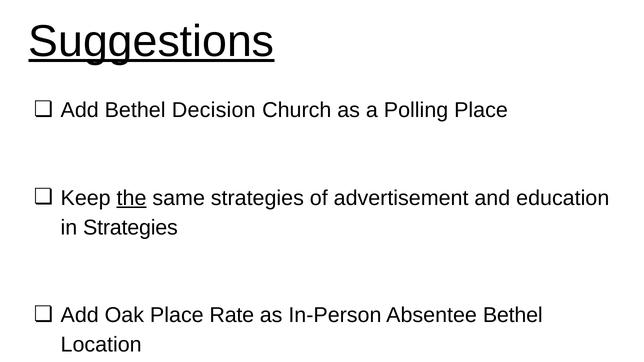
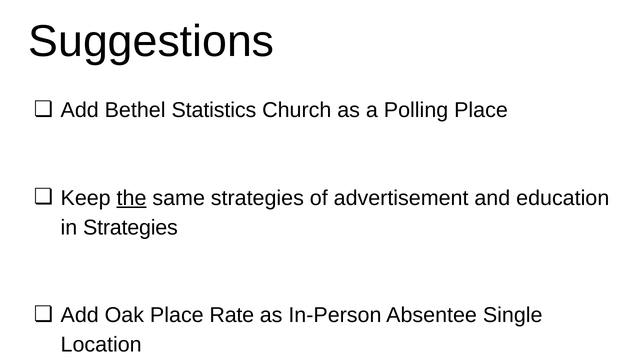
Suggestions underline: present -> none
Decision: Decision -> Statistics
Absentee Bethel: Bethel -> Single
